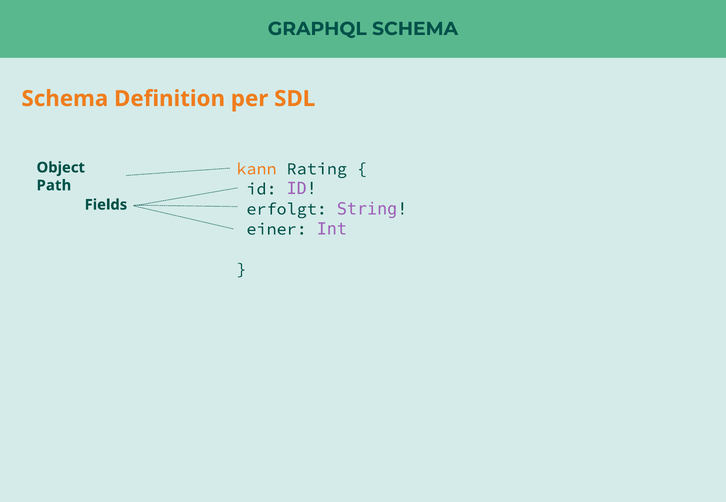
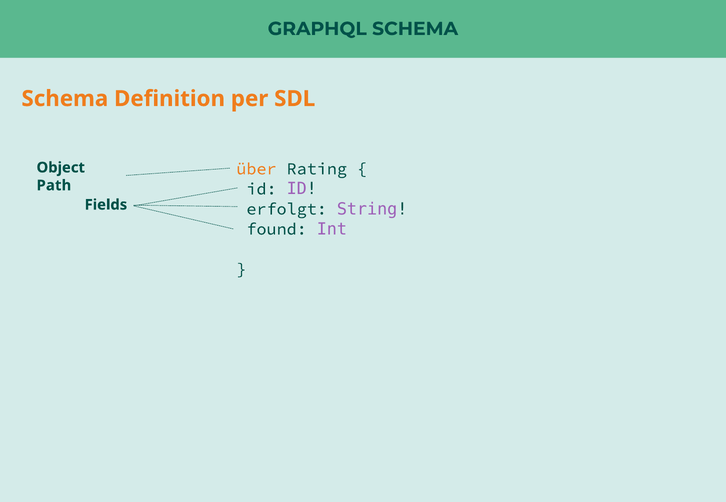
kann: kann -> über
einer: einer -> found
